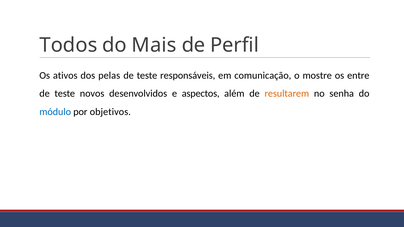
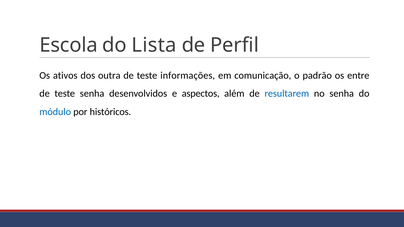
Todos: Todos -> Escola
Mais: Mais -> Lista
pelas: pelas -> outra
responsáveis: responsáveis -> informações
mostre: mostre -> padrão
teste novos: novos -> senha
resultarem colour: orange -> blue
objetivos: objetivos -> históricos
